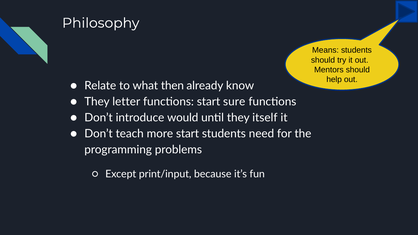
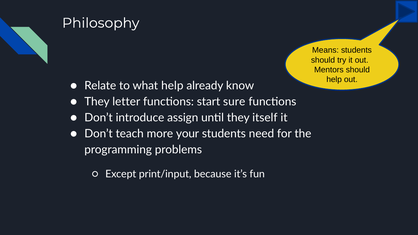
what then: then -> help
would: would -> assign
more start: start -> your
